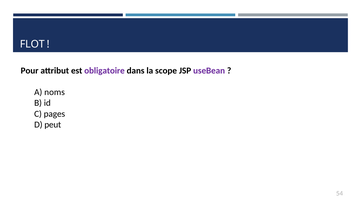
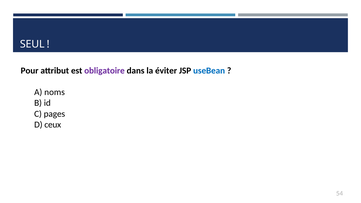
FLOT: FLOT -> SEUL
scope: scope -> éviter
useBean colour: purple -> blue
peut: peut -> ceux
